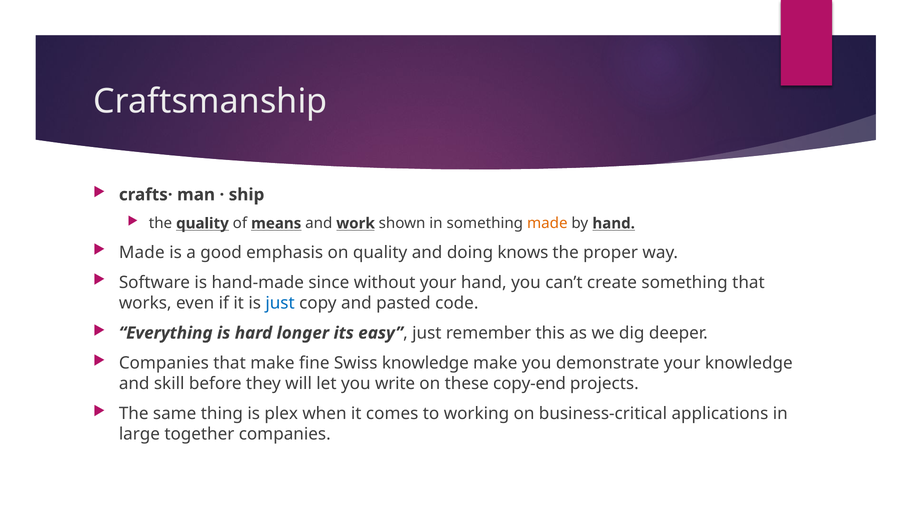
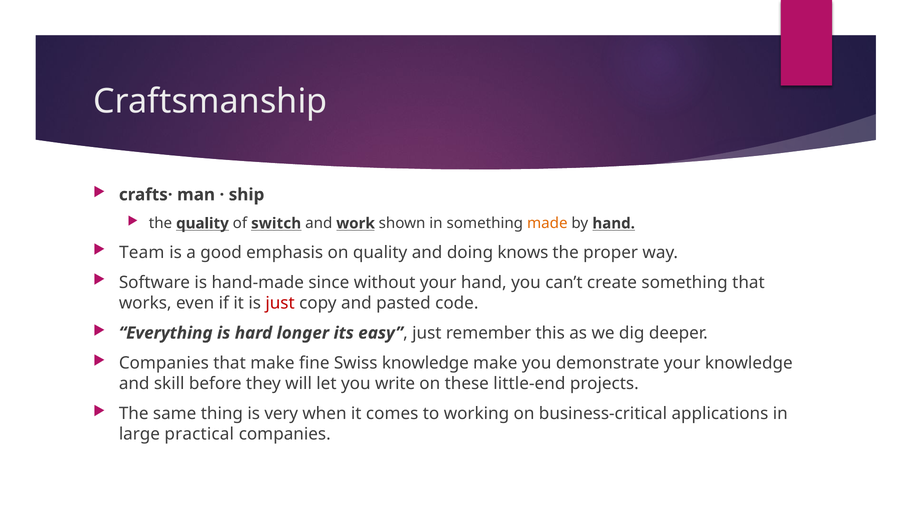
means: means -> switch
Made at (142, 252): Made -> Team
just at (280, 303) colour: blue -> red
copy-end: copy-end -> little-end
plex: plex -> very
together: together -> practical
